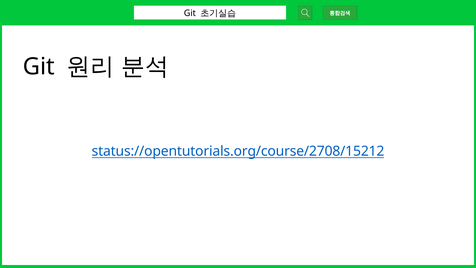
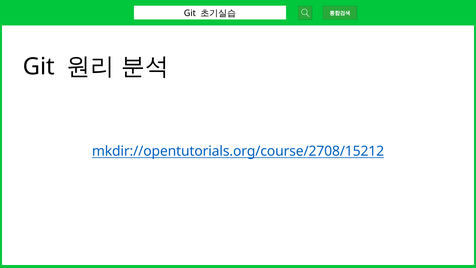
status://opentutorials.org/course/2708/15212: status://opentutorials.org/course/2708/15212 -> mkdir://opentutorials.org/course/2708/15212
